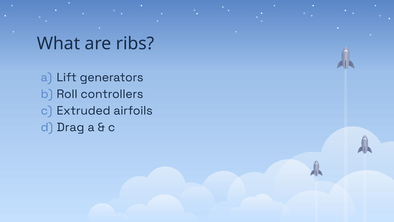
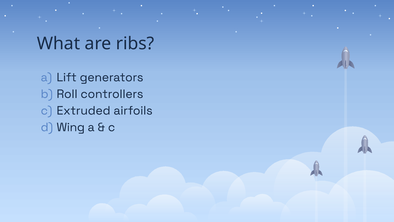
Drag: Drag -> Wing
